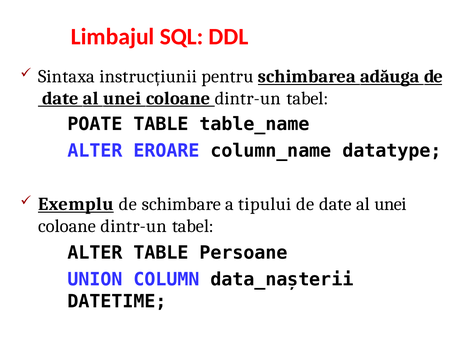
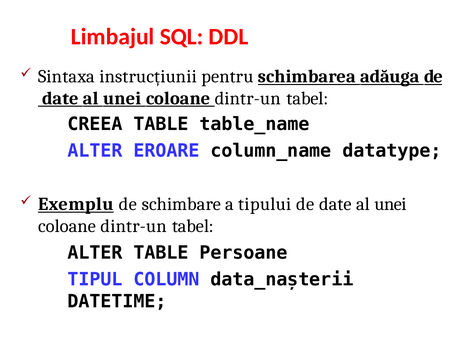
POATE: POATE -> CREEA
UNION: UNION -> TIPUL
